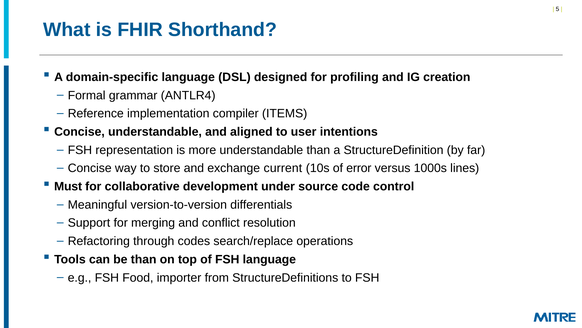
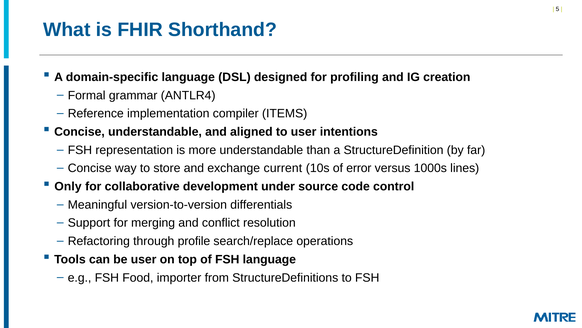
Must: Must -> Only
codes: codes -> profile
be than: than -> user
